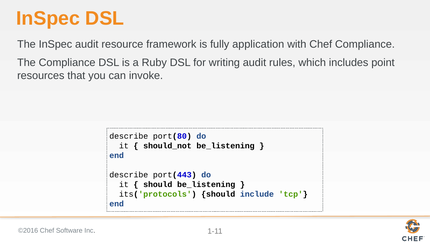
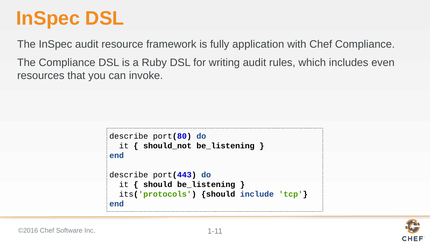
point: point -> even
